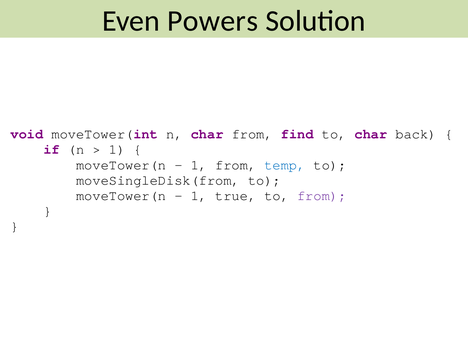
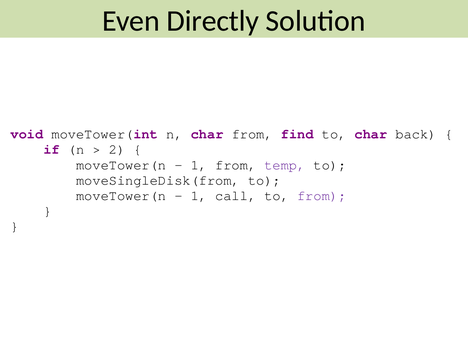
Powers: Powers -> Directly
1 at (117, 149): 1 -> 2
temp colour: blue -> purple
true: true -> call
